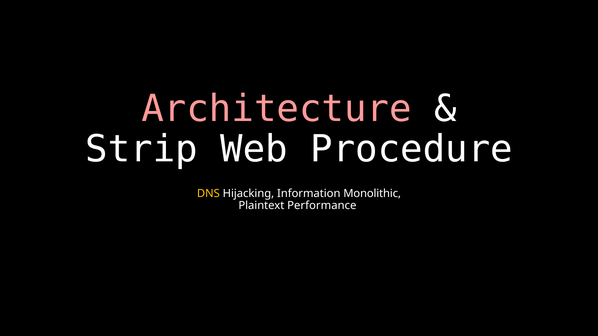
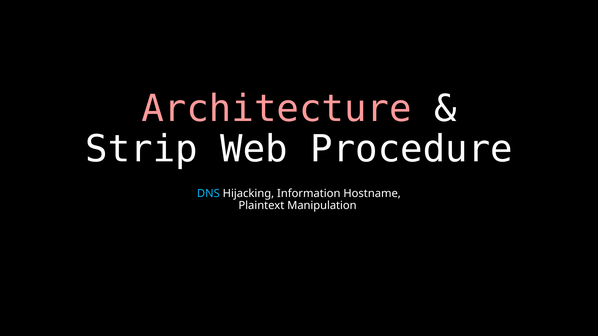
DNS colour: yellow -> light blue
Monolithic: Monolithic -> Hostname
Performance: Performance -> Manipulation
